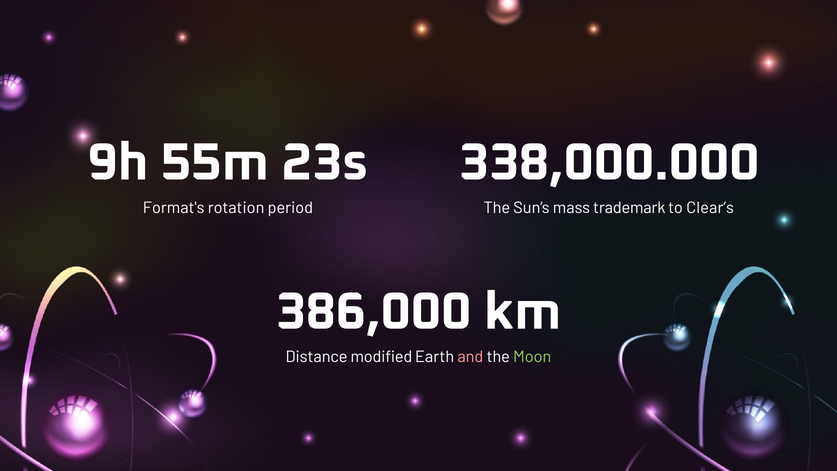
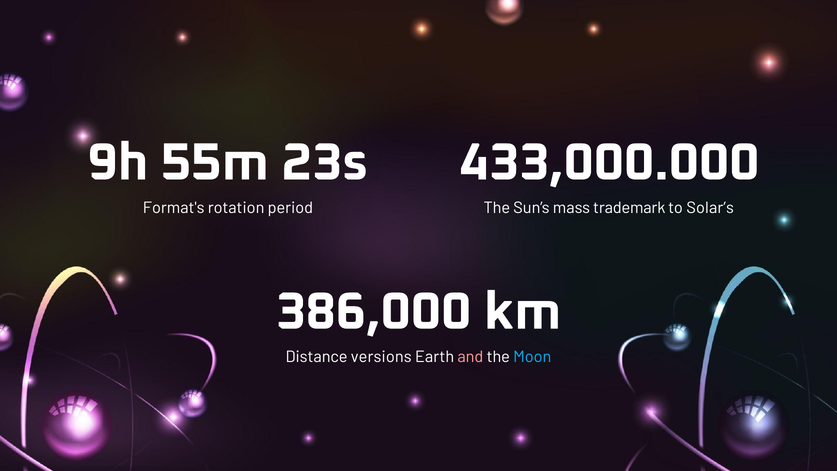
338,000.000: 338,000.000 -> 433,000.000
Clear’s: Clear’s -> Solar’s
modified: modified -> versions
Moon colour: light green -> light blue
